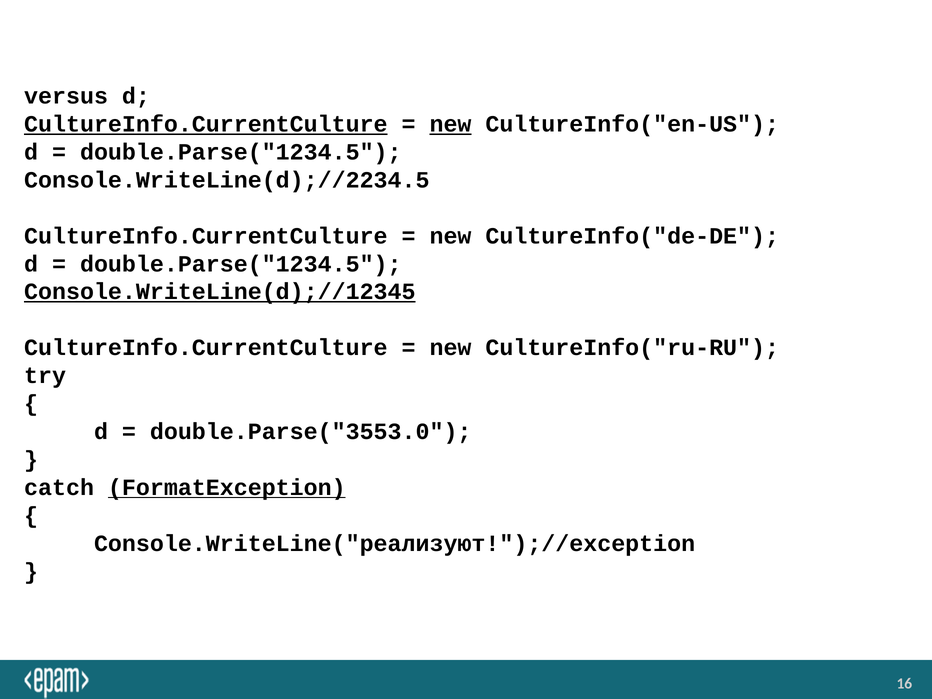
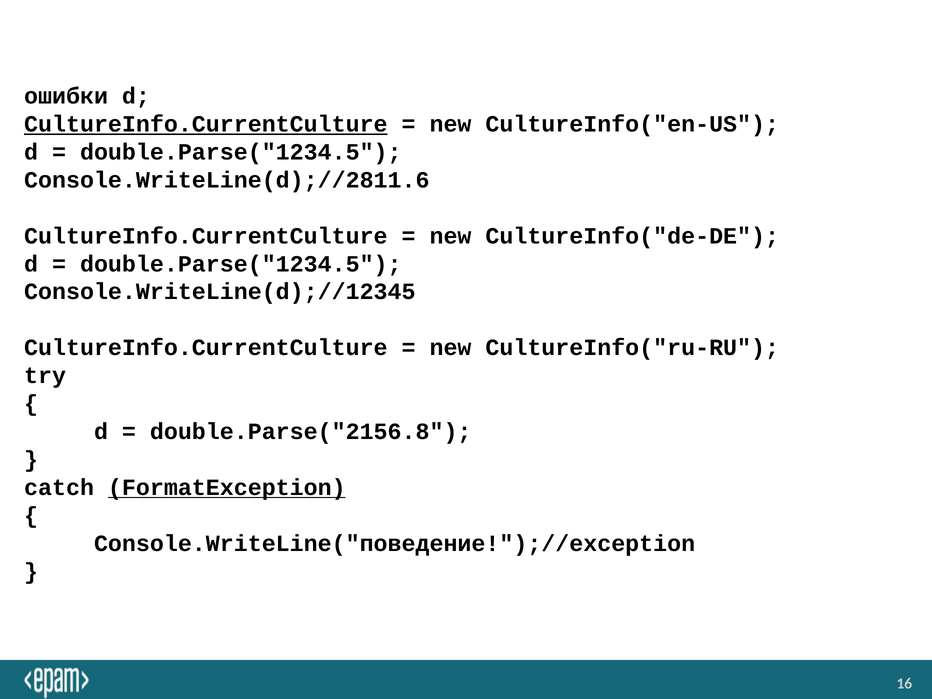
versus: versus -> ошибки
new at (450, 124) underline: present -> none
Console.WriteLine(d);//2234.5: Console.WriteLine(d);//2234.5 -> Console.WriteLine(d);//2811.6
Console.WriteLine(d);//12345 underline: present -> none
double.Parse("3553.0: double.Parse("3553.0 -> double.Parse("2156.8
Console.WriteLine("реализуют!");//exception: Console.WriteLine("реализуют!");//exception -> Console.WriteLine("поведение!");//exception
